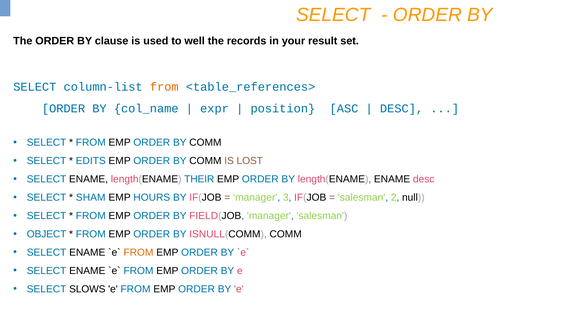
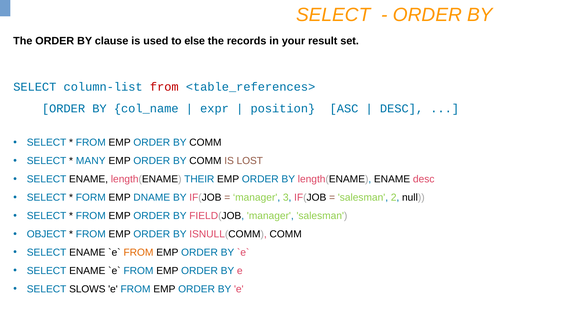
well: well -> else
from at (164, 87) colour: orange -> red
EDITS: EDITS -> MANY
SHAM: SHAM -> FORM
HOURS: HOURS -> DNAME
